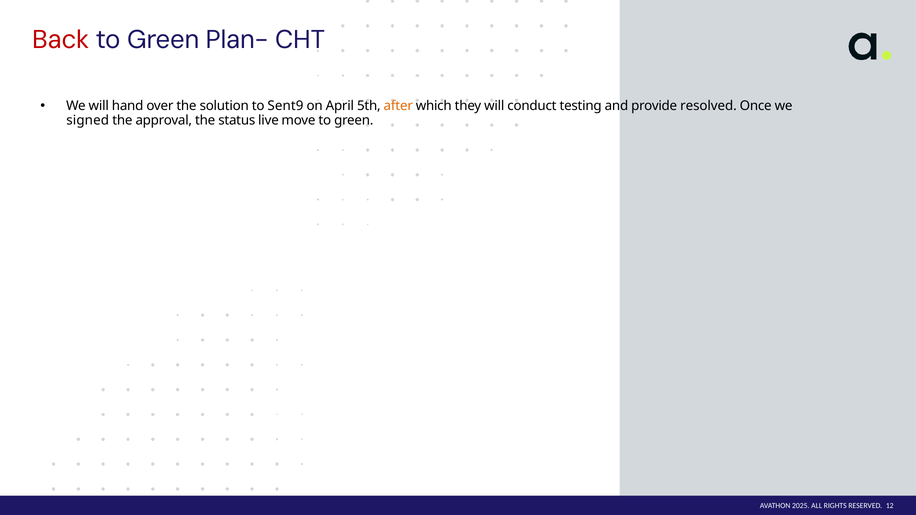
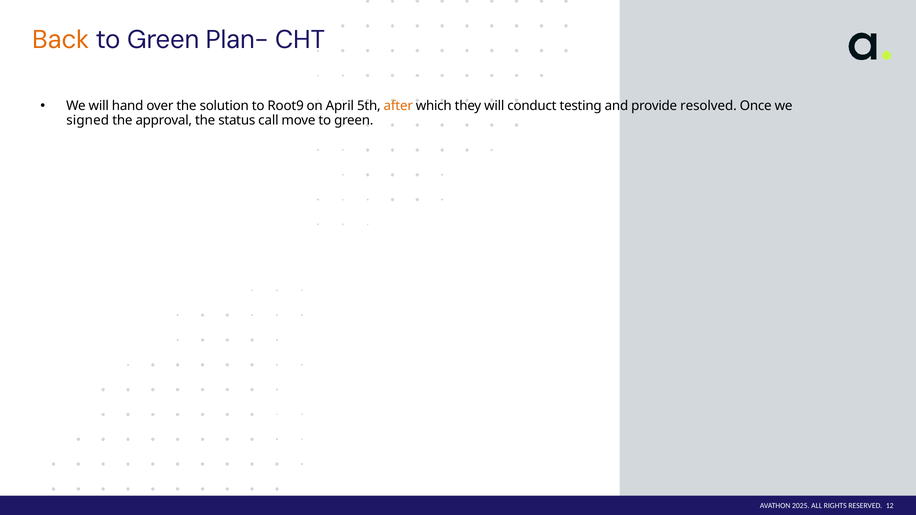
Back colour: red -> orange
Sent9: Sent9 -> Root9
live: live -> call
